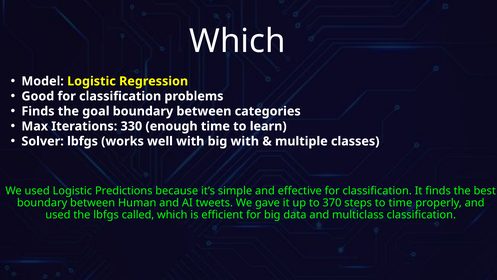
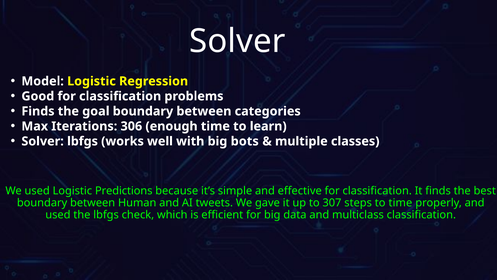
Which at (237, 41): Which -> Solver
330: 330 -> 306
big with: with -> bots
370: 370 -> 307
called: called -> check
